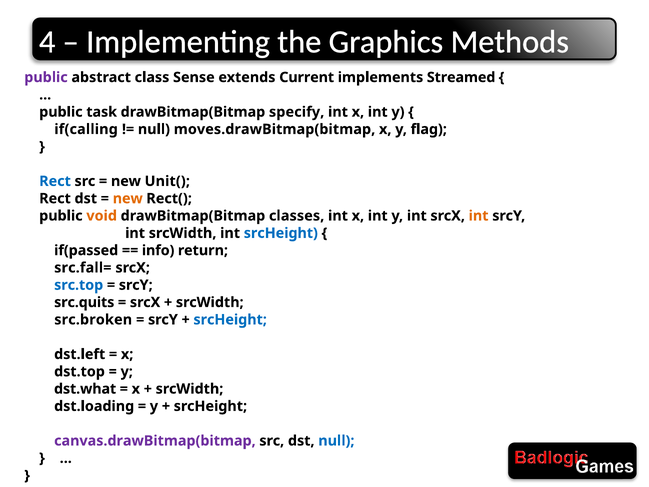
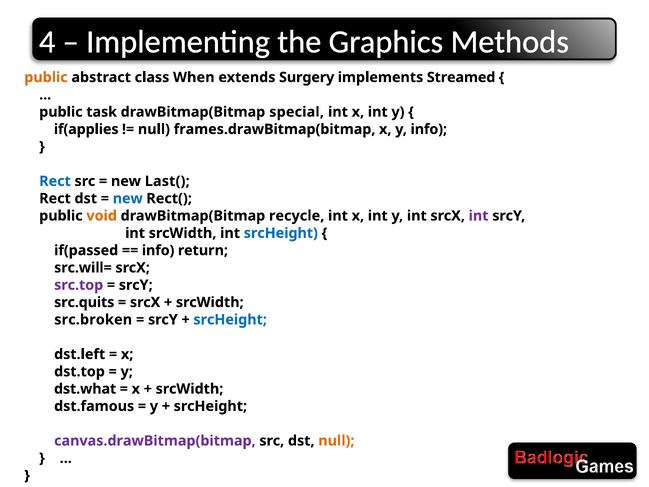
public at (46, 77) colour: purple -> orange
Sense: Sense -> When
Current: Current -> Surgery
specify: specify -> special
if(calling: if(calling -> if(applies
moves.drawBitmap(bitmap: moves.drawBitmap(bitmap -> frames.drawBitmap(bitmap
y flag: flag -> info
Unit(: Unit( -> Last(
new at (128, 198) colour: orange -> blue
classes: classes -> recycle
int at (479, 216) colour: orange -> purple
src.fall=: src.fall= -> src.will=
src.top colour: blue -> purple
dst.loading: dst.loading -> dst.famous
null at (336, 441) colour: blue -> orange
